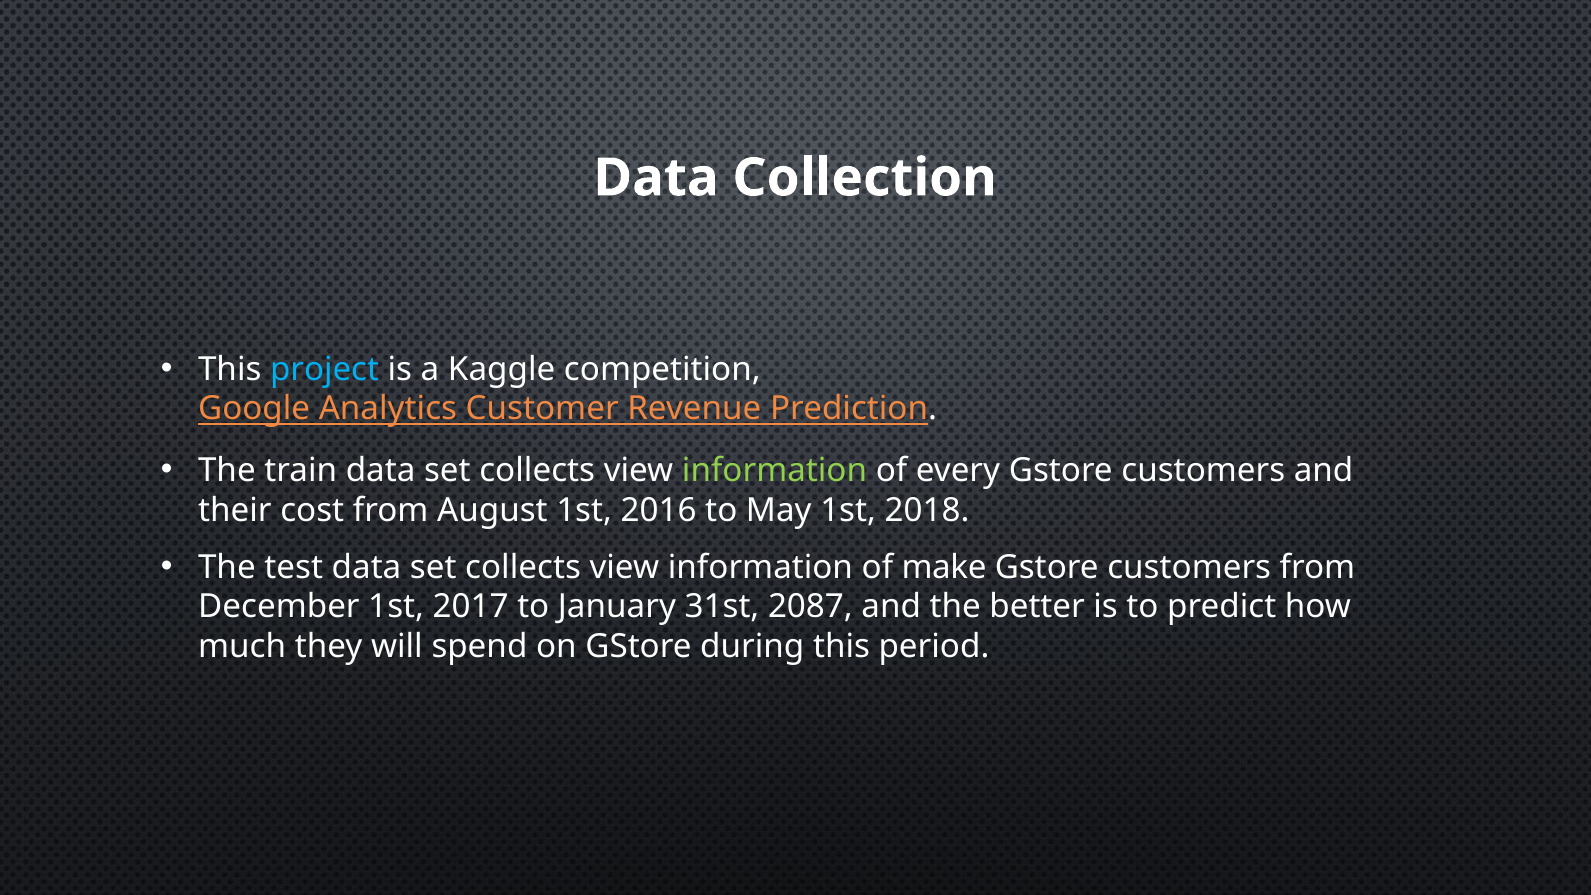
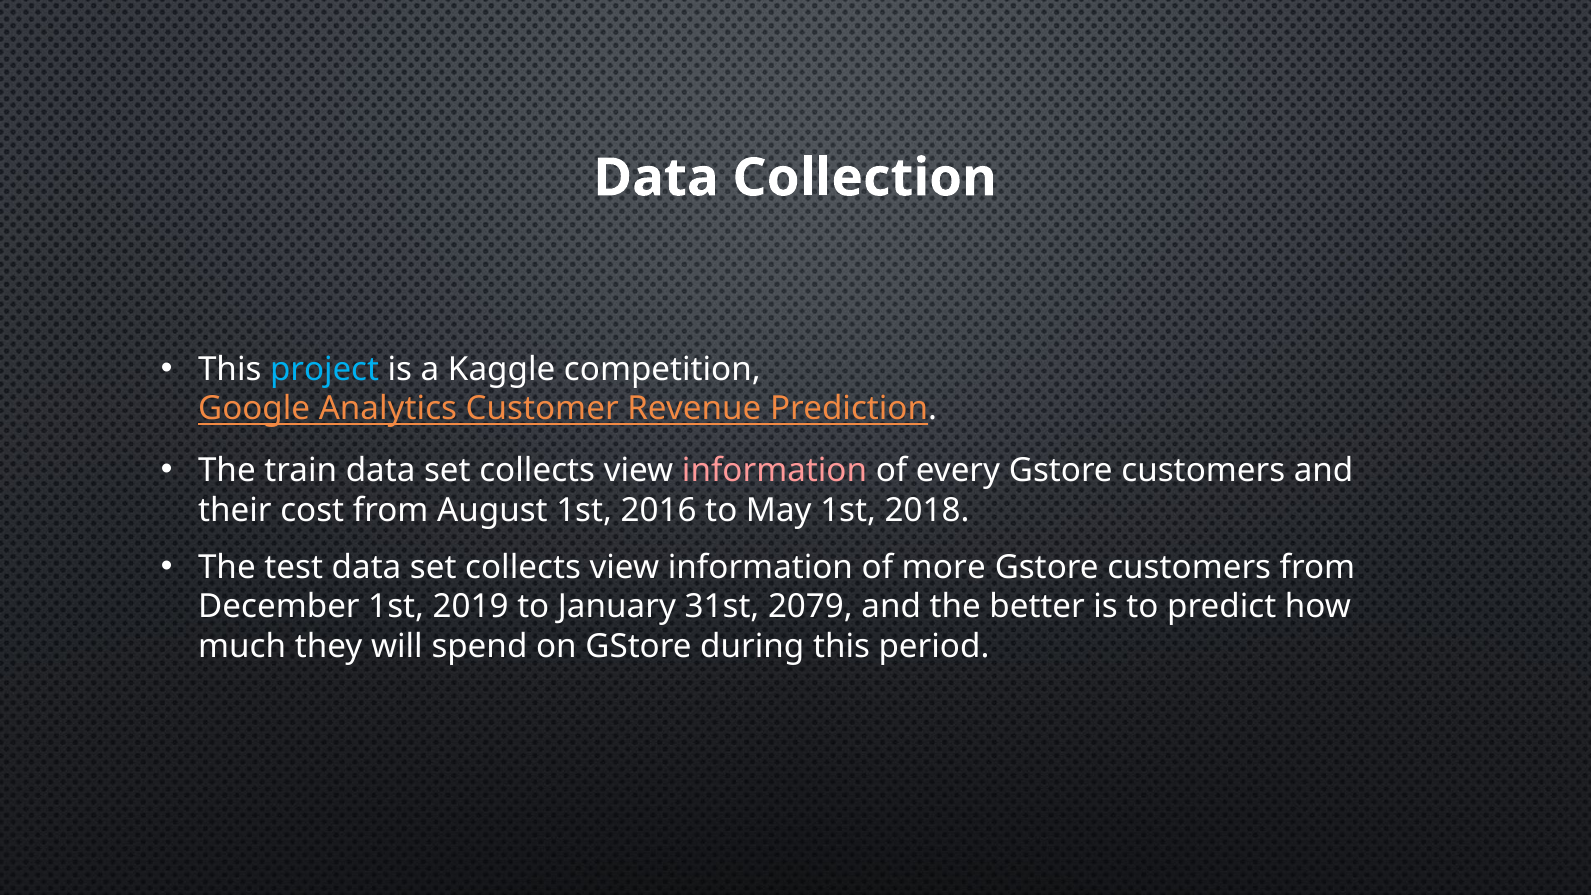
information at (775, 471) colour: light green -> pink
make: make -> more
2017: 2017 -> 2019
2087: 2087 -> 2079
